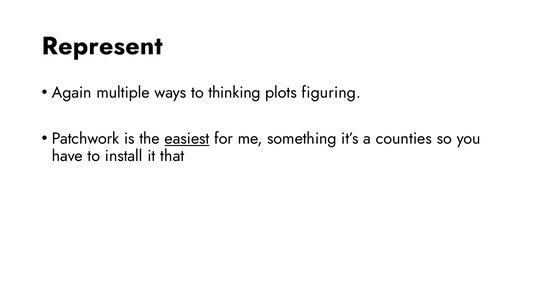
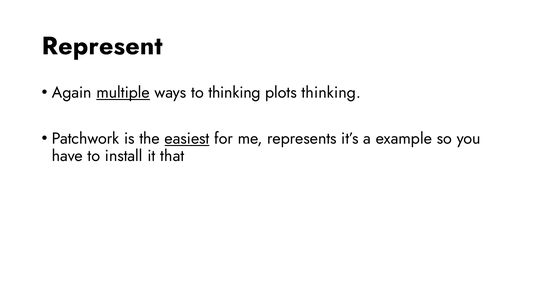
multiple underline: none -> present
plots figuring: figuring -> thinking
something: something -> represents
counties: counties -> example
